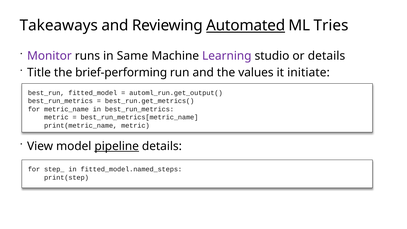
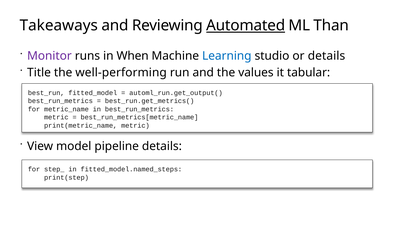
Tries: Tries -> Than
Same: Same -> When
Learning colour: purple -> blue
brief-performing: brief-performing -> well-performing
initiate: initiate -> tabular
pipeline underline: present -> none
